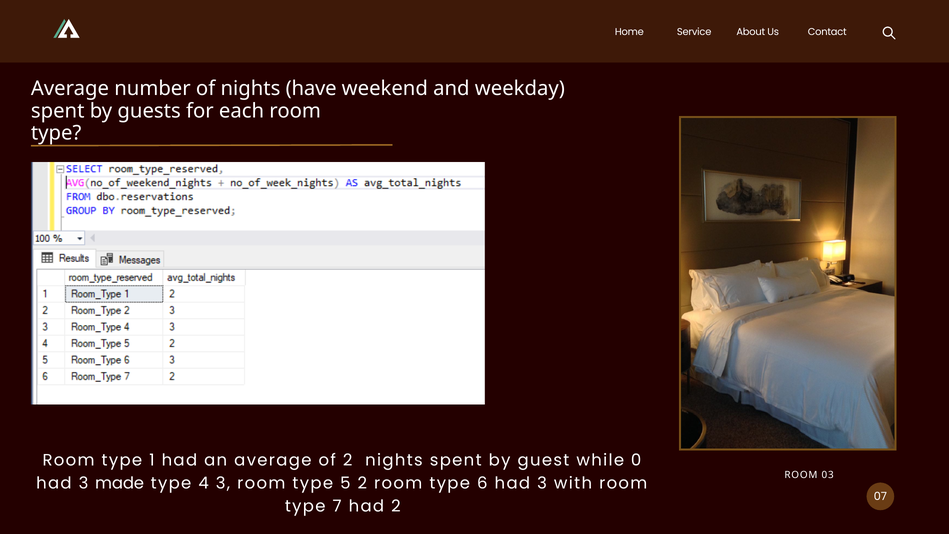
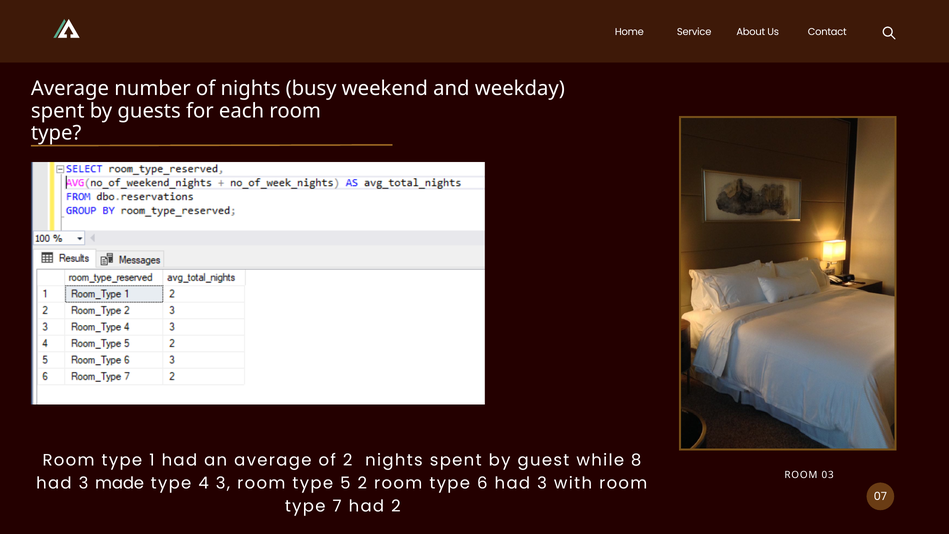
have: have -> busy
0: 0 -> 8
